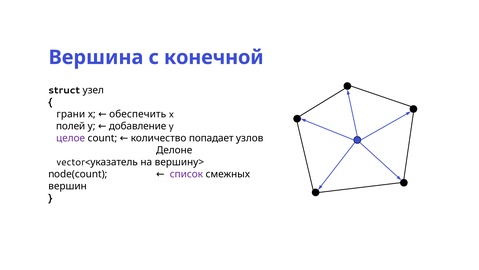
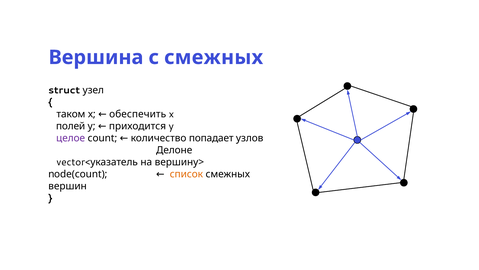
с конечной: конечной -> смежных
грани: грани -> таком
добавление: добавление -> приходится
список colour: purple -> orange
